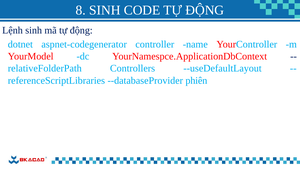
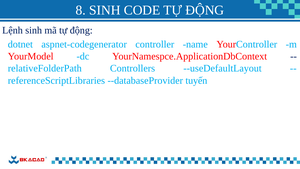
phiên: phiên -> tuyến
